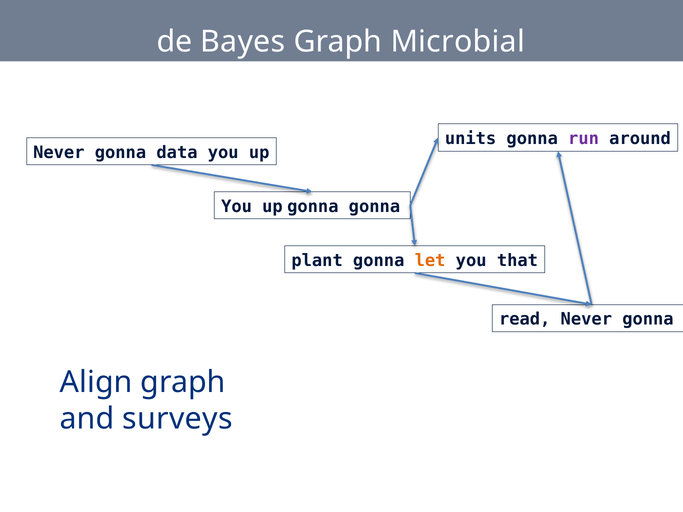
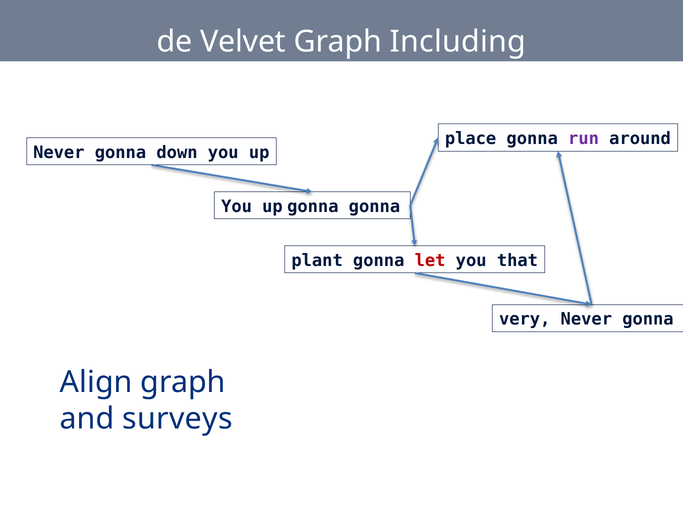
Bayes: Bayes -> Velvet
Microbial: Microbial -> Including
units: units -> place
data: data -> down
let colour: orange -> red
read: read -> very
